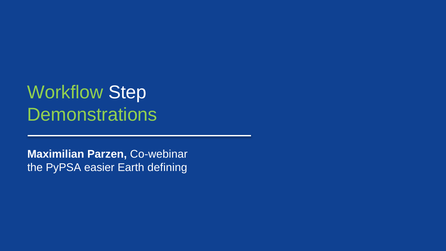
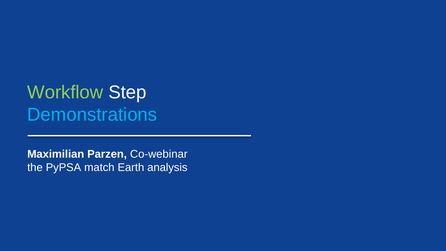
Demonstrations colour: light green -> light blue
easier: easier -> match
defining: defining -> analysis
